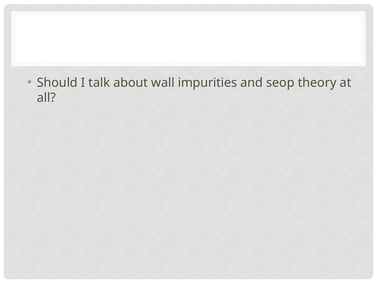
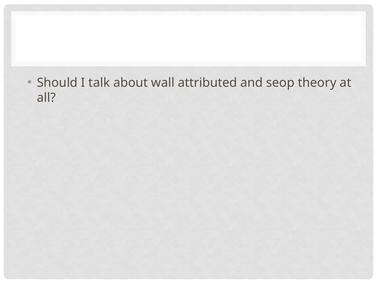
impurities: impurities -> attributed
